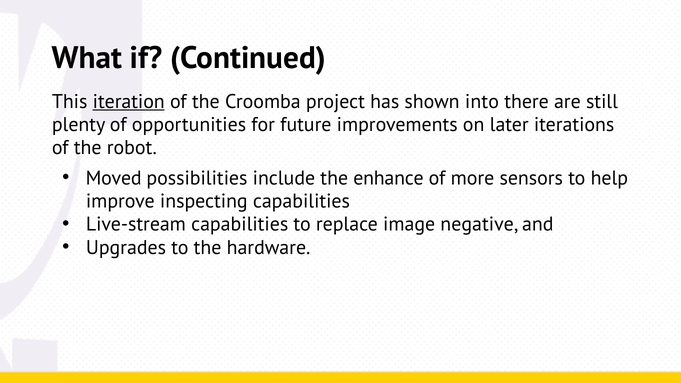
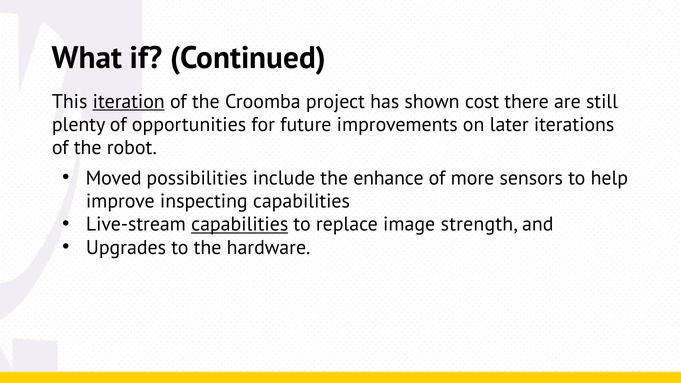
into: into -> cost
capabilities at (240, 224) underline: none -> present
negative: negative -> strength
